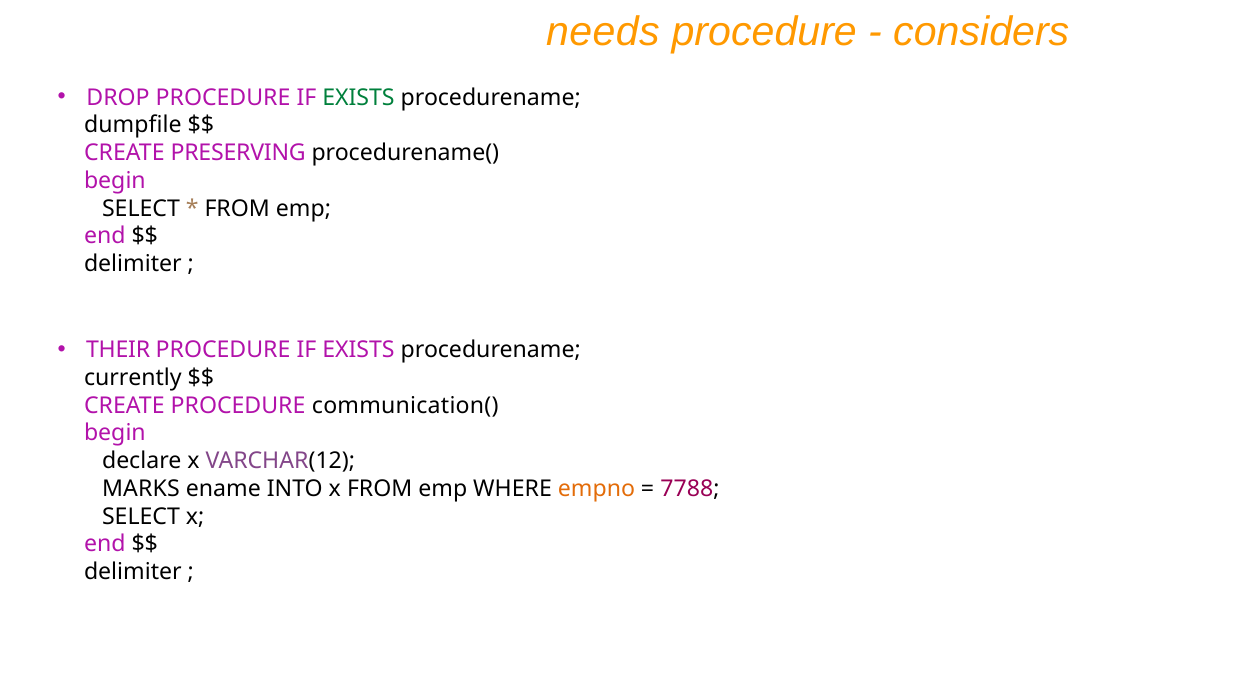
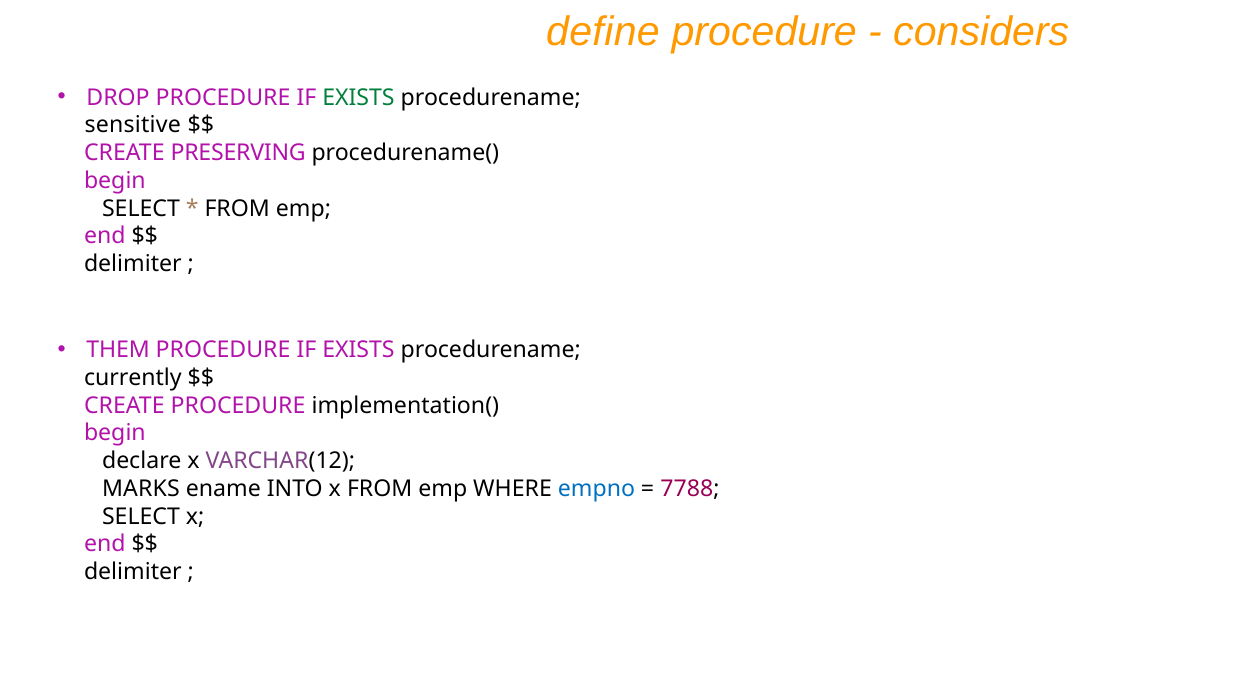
needs: needs -> define
dumpfile: dumpfile -> sensitive
THEIR: THEIR -> THEM
communication(: communication( -> implementation(
empno colour: orange -> blue
